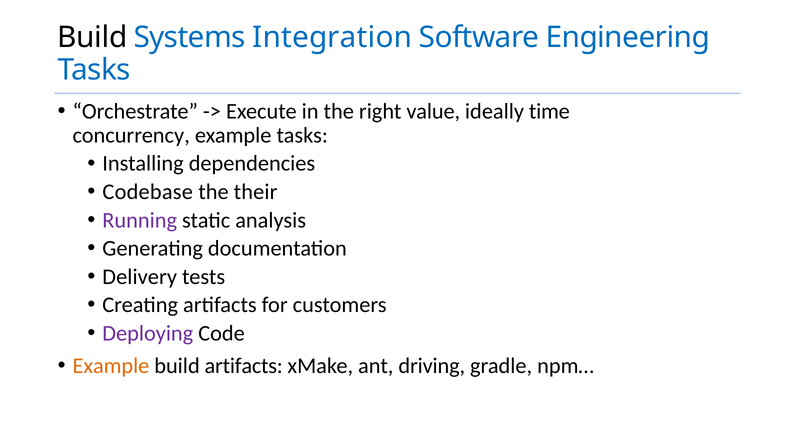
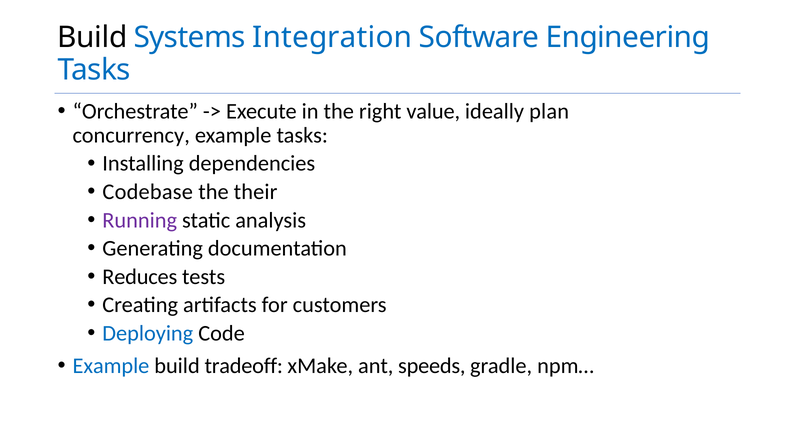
time: time -> plan
Delivery: Delivery -> Reduces
Deploying colour: purple -> blue
Example at (111, 366) colour: orange -> blue
build artifacts: artifacts -> tradeoff
driving: driving -> speeds
